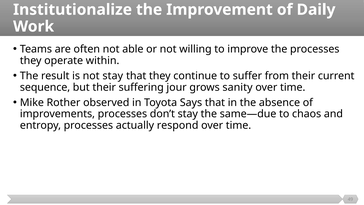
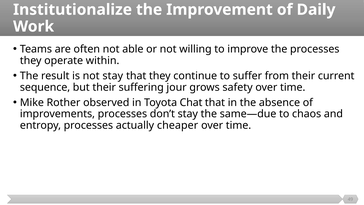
sanity: sanity -> safety
Says: Says -> Chat
respond: respond -> cheaper
